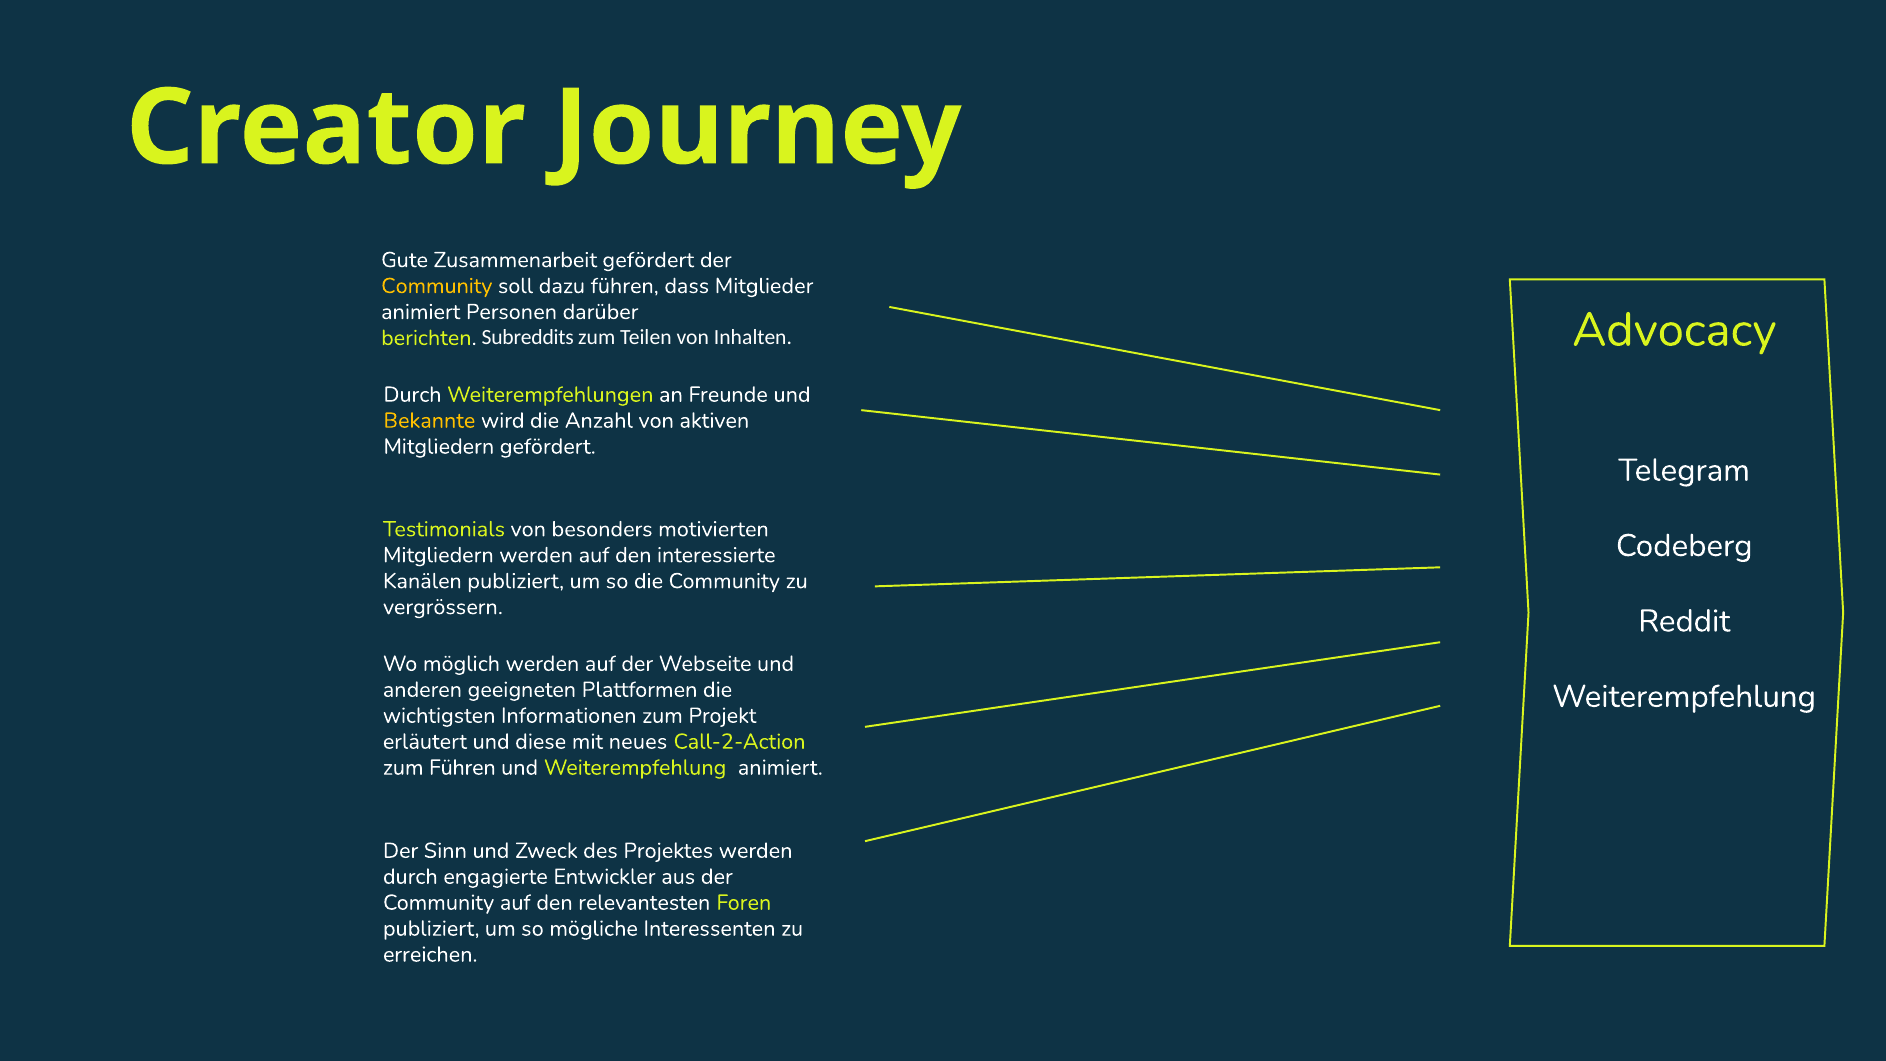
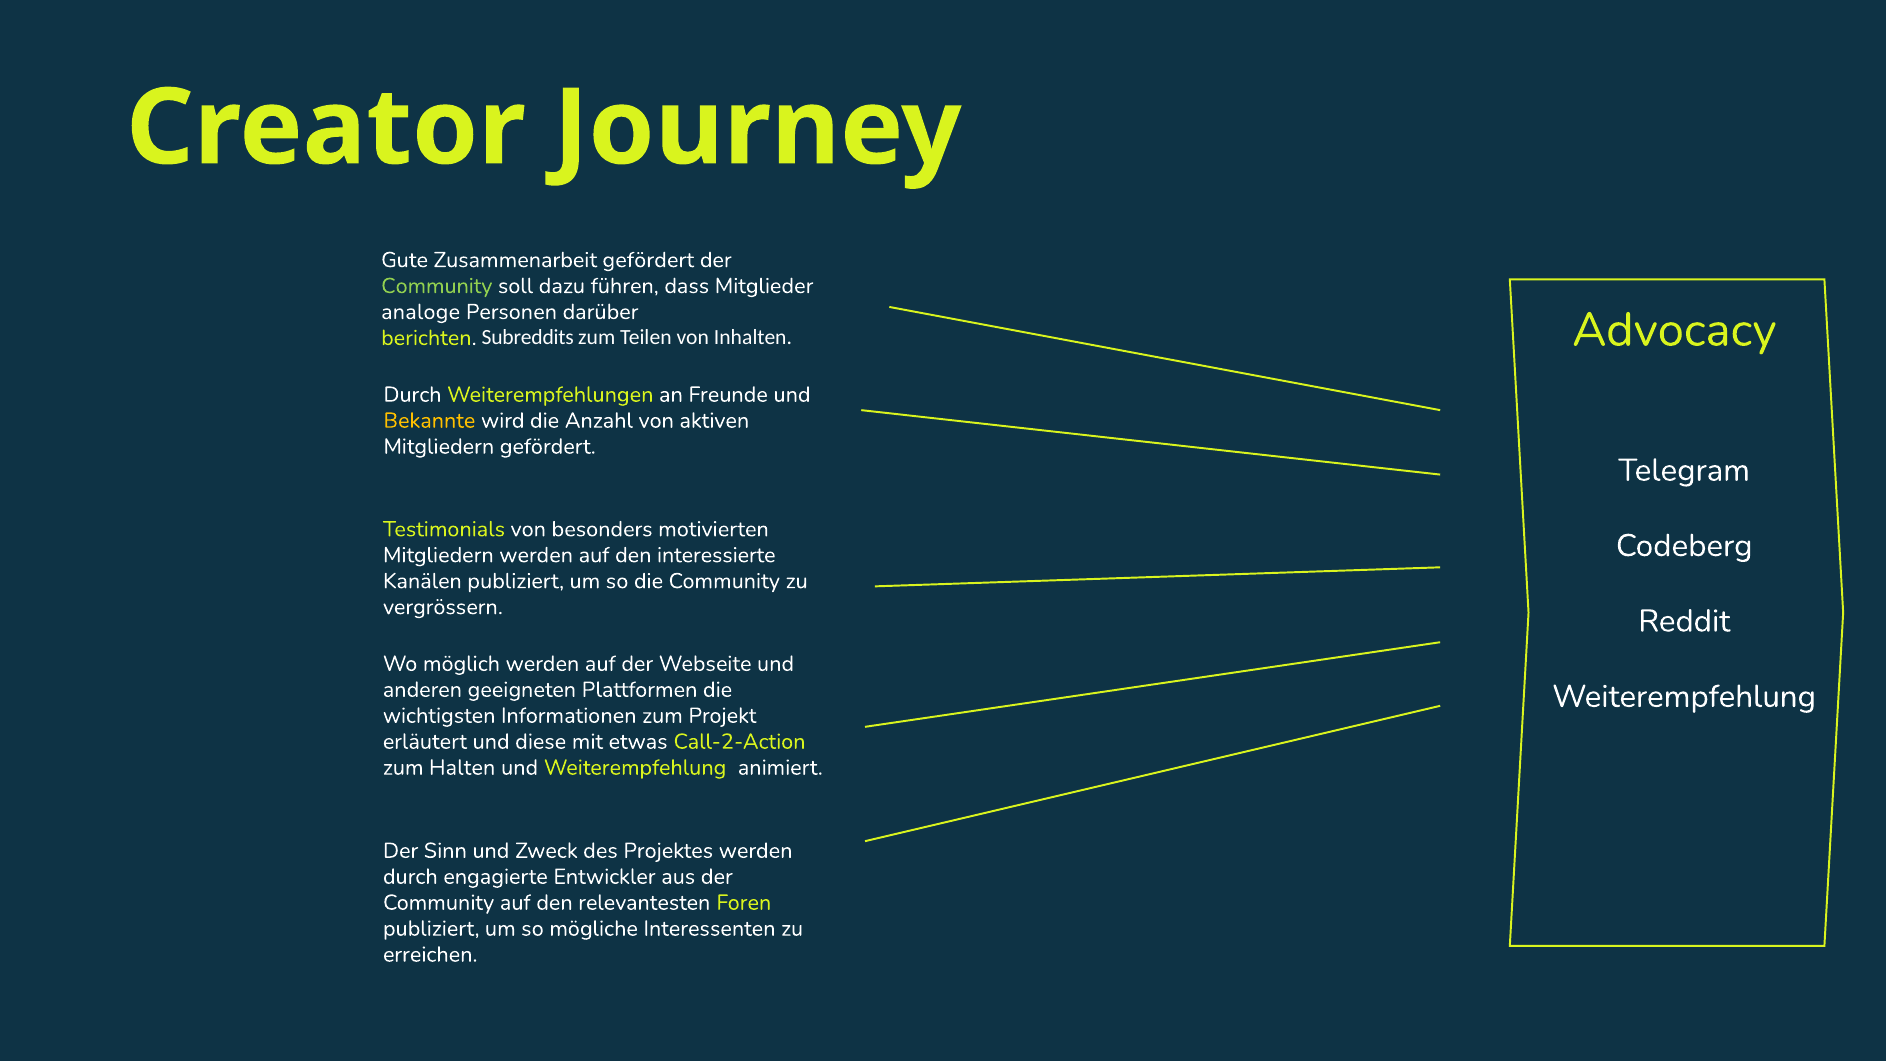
Community at (437, 286) colour: yellow -> light green
animiert at (421, 312): animiert -> analoge
neues: neues -> etwas
zum Führen: Führen -> Halten
